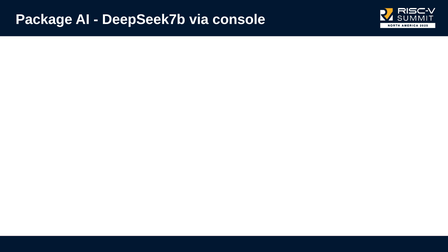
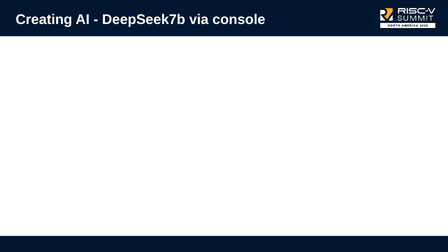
Package: Package -> Creating
